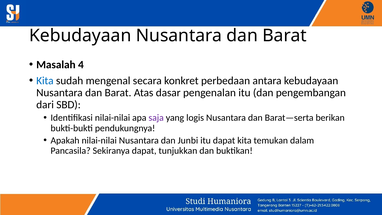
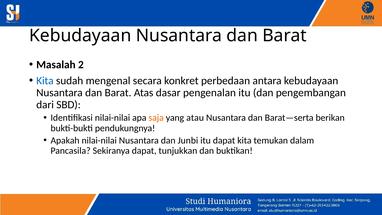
4: 4 -> 2
saja colour: purple -> orange
logis: logis -> atau
